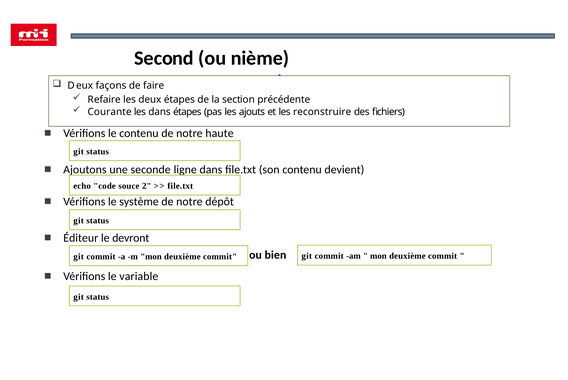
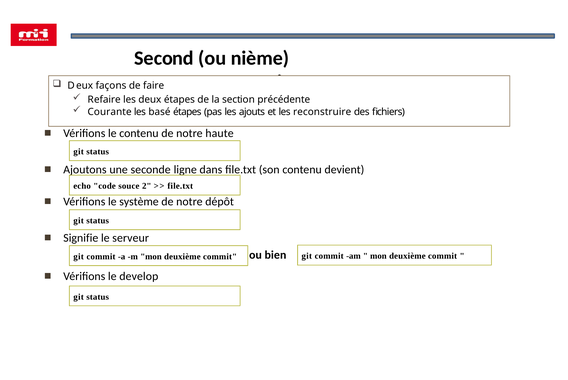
les dans: dans -> basé
Éditeur: Éditeur -> Signifie
devront: devront -> serveur
variable: variable -> develop
